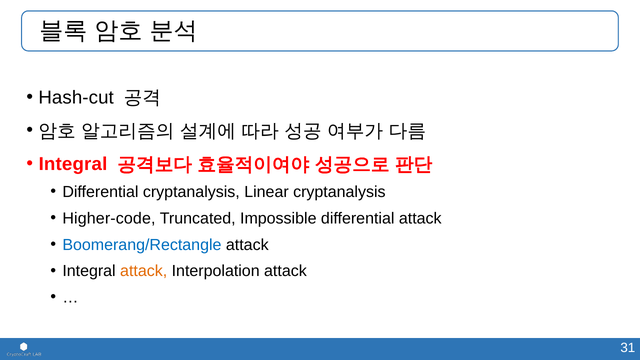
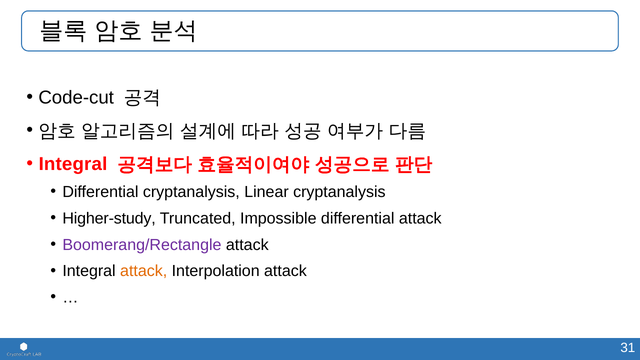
Hash-cut: Hash-cut -> Code-cut
Higher-code: Higher-code -> Higher-study
Boomerang/Rectangle colour: blue -> purple
